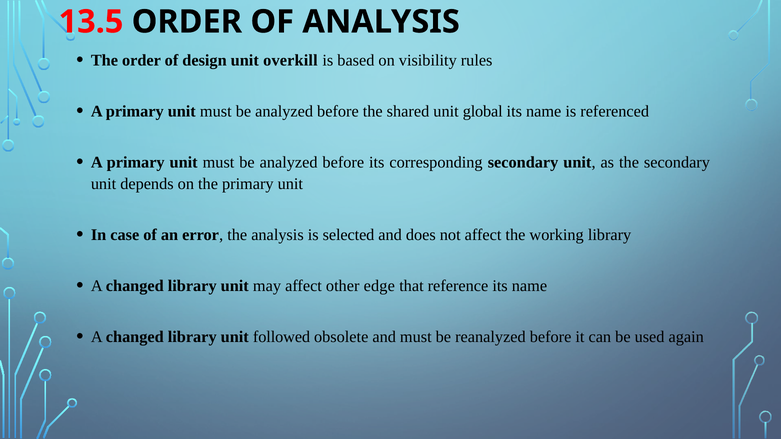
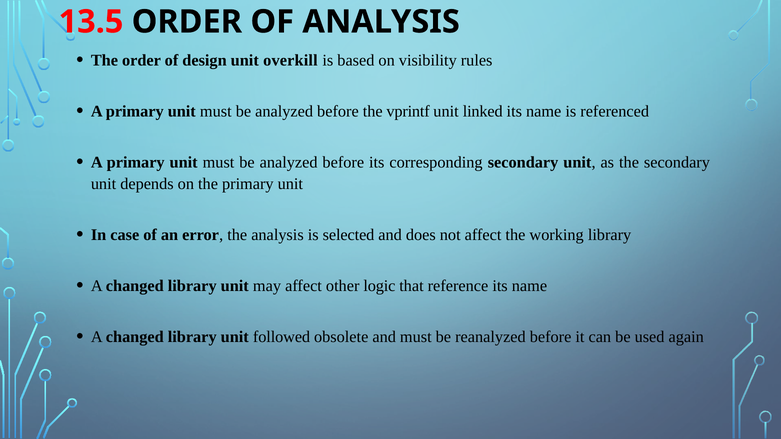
shared: shared -> vprintf
global: global -> linked
edge: edge -> logic
